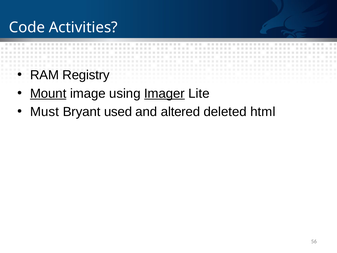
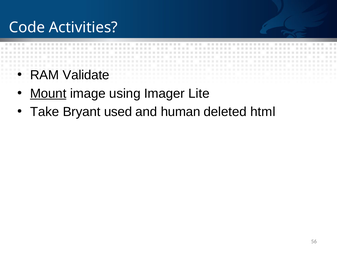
Registry: Registry -> Validate
Imager underline: present -> none
Must: Must -> Take
altered: altered -> human
